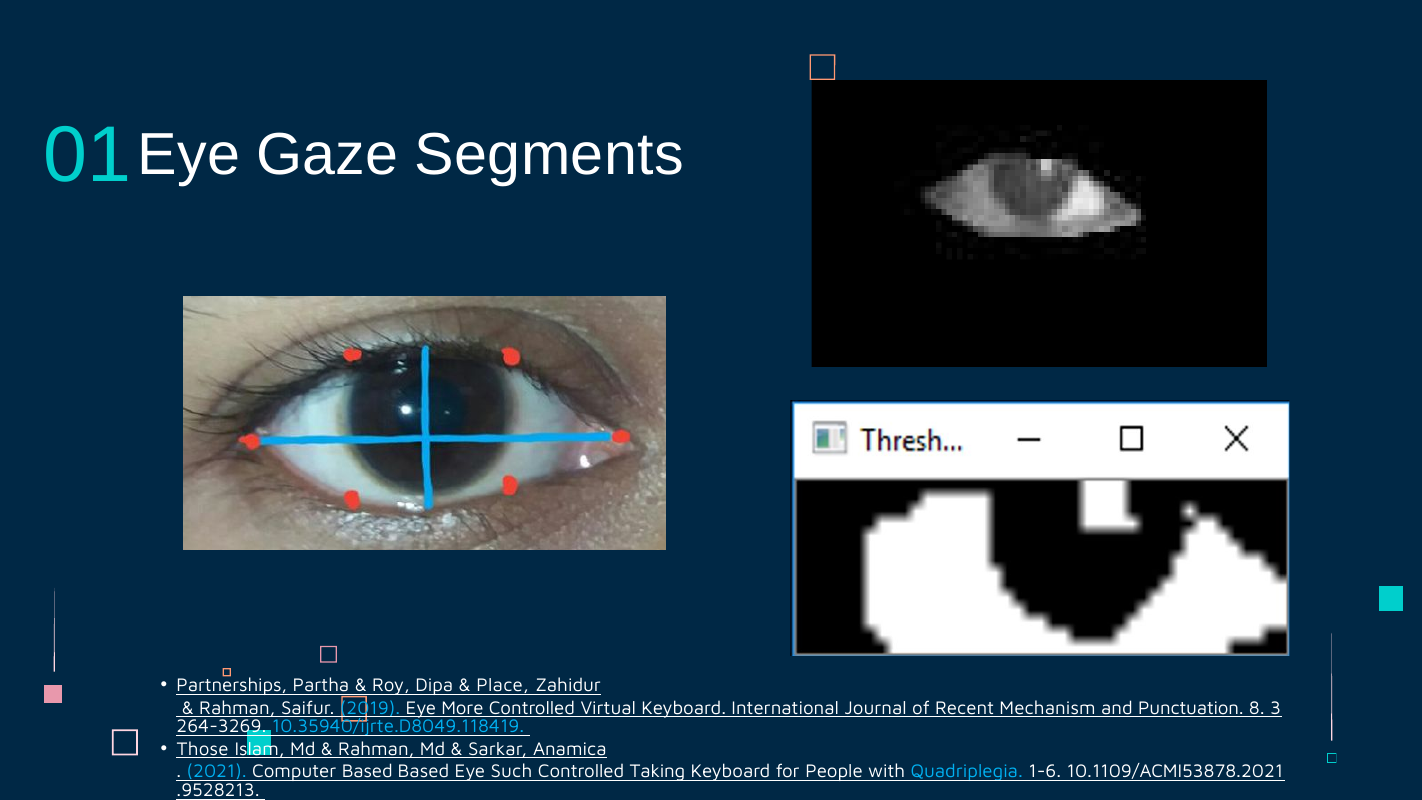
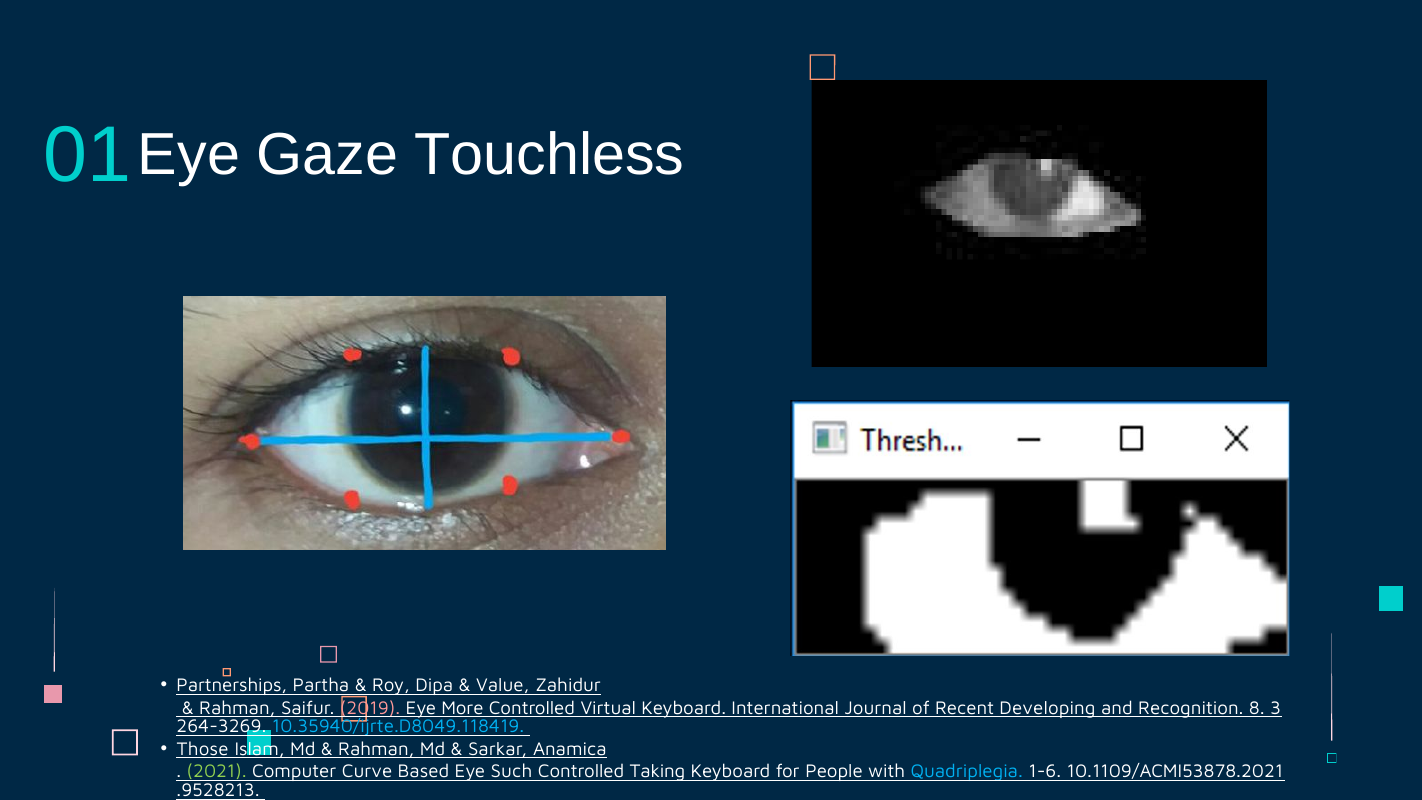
Segments: Segments -> Touchless
Place: Place -> Value
2019 colour: light blue -> pink
Mechanism: Mechanism -> Developing
Punctuation: Punctuation -> Recognition
2021 colour: light blue -> light green
Computer Based: Based -> Curve
